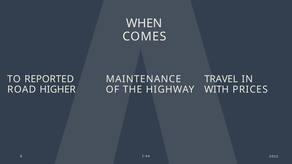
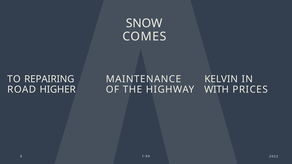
WHEN: WHEN -> SNOW
REPORTED: REPORTED -> REPAIRING
TRAVEL: TRAVEL -> KELVIN
